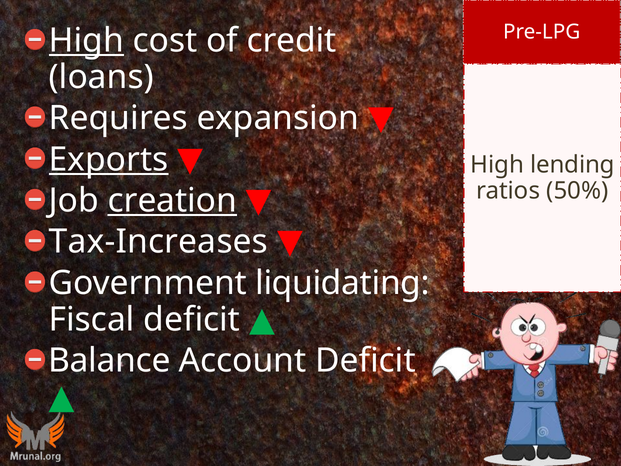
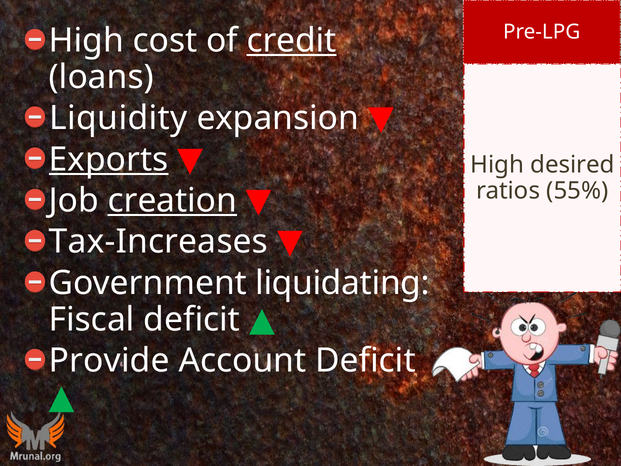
High at (86, 41) underline: present -> none
credit underline: none -> present
Requires: Requires -> Liquidity
lending: lending -> desired
50%: 50% -> 55%
Balance: Balance -> Provide
